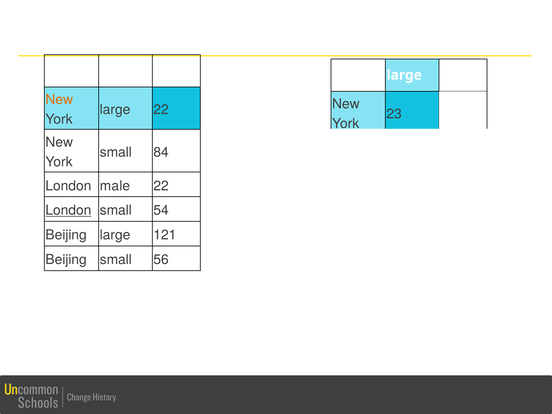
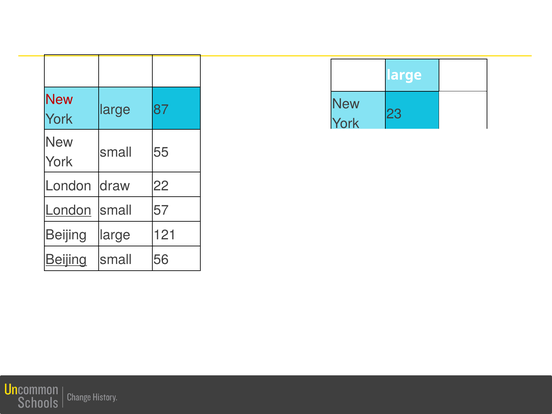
New at (59, 100) colour: orange -> red
large 22: 22 -> 87
84: 84 -> 55
male: male -> draw
54: 54 -> 57
Beijing at (66, 260) underline: none -> present
